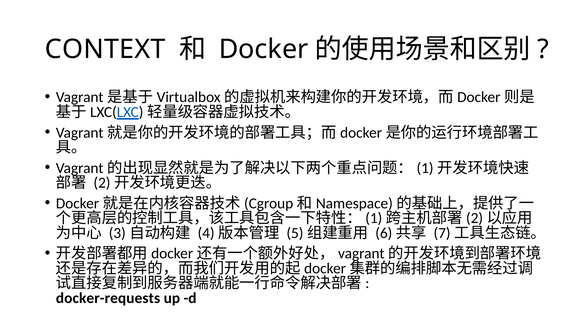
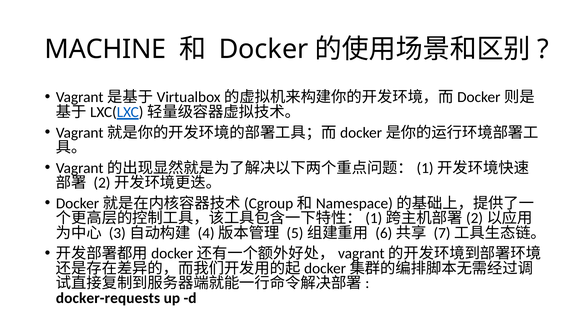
CONTEXT: CONTEXT -> MACHINE
